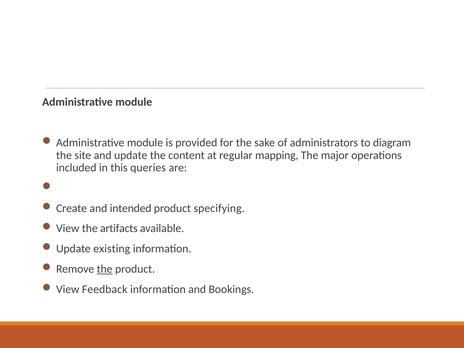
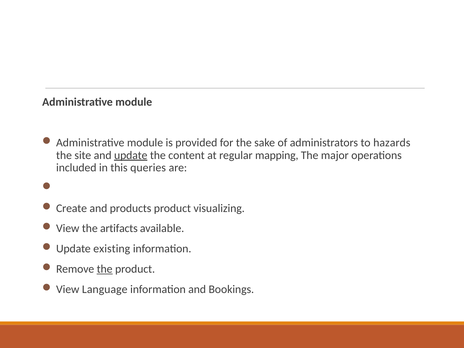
diagram: diagram -> hazards
update underline: none -> present
intended: intended -> products
specifying: specifying -> visualizing
Feedback: Feedback -> Language
